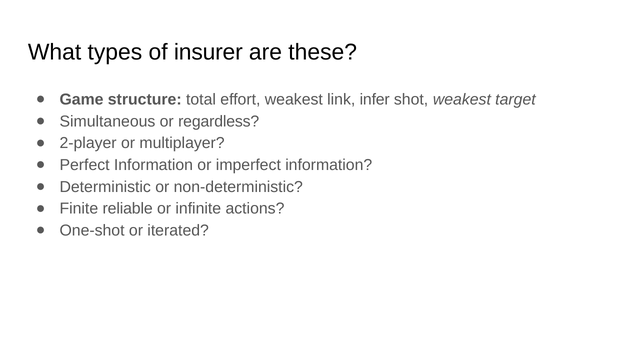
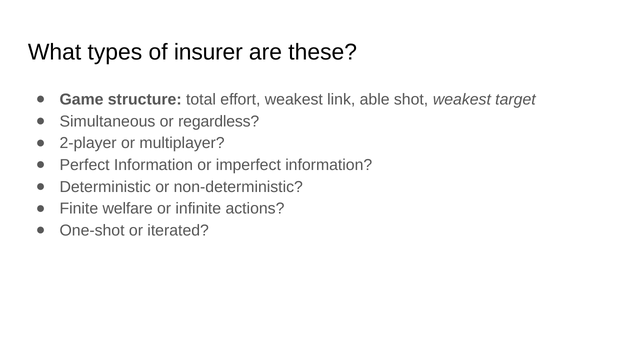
infer: infer -> able
reliable: reliable -> welfare
